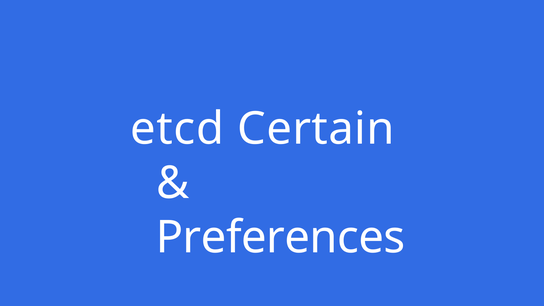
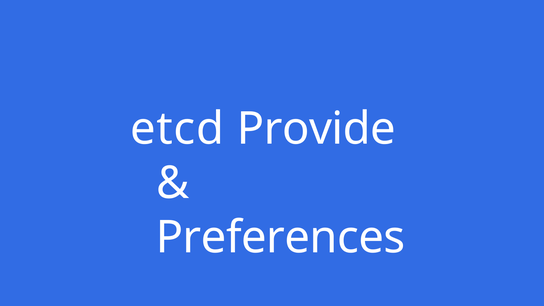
Certain: Certain -> Provide
